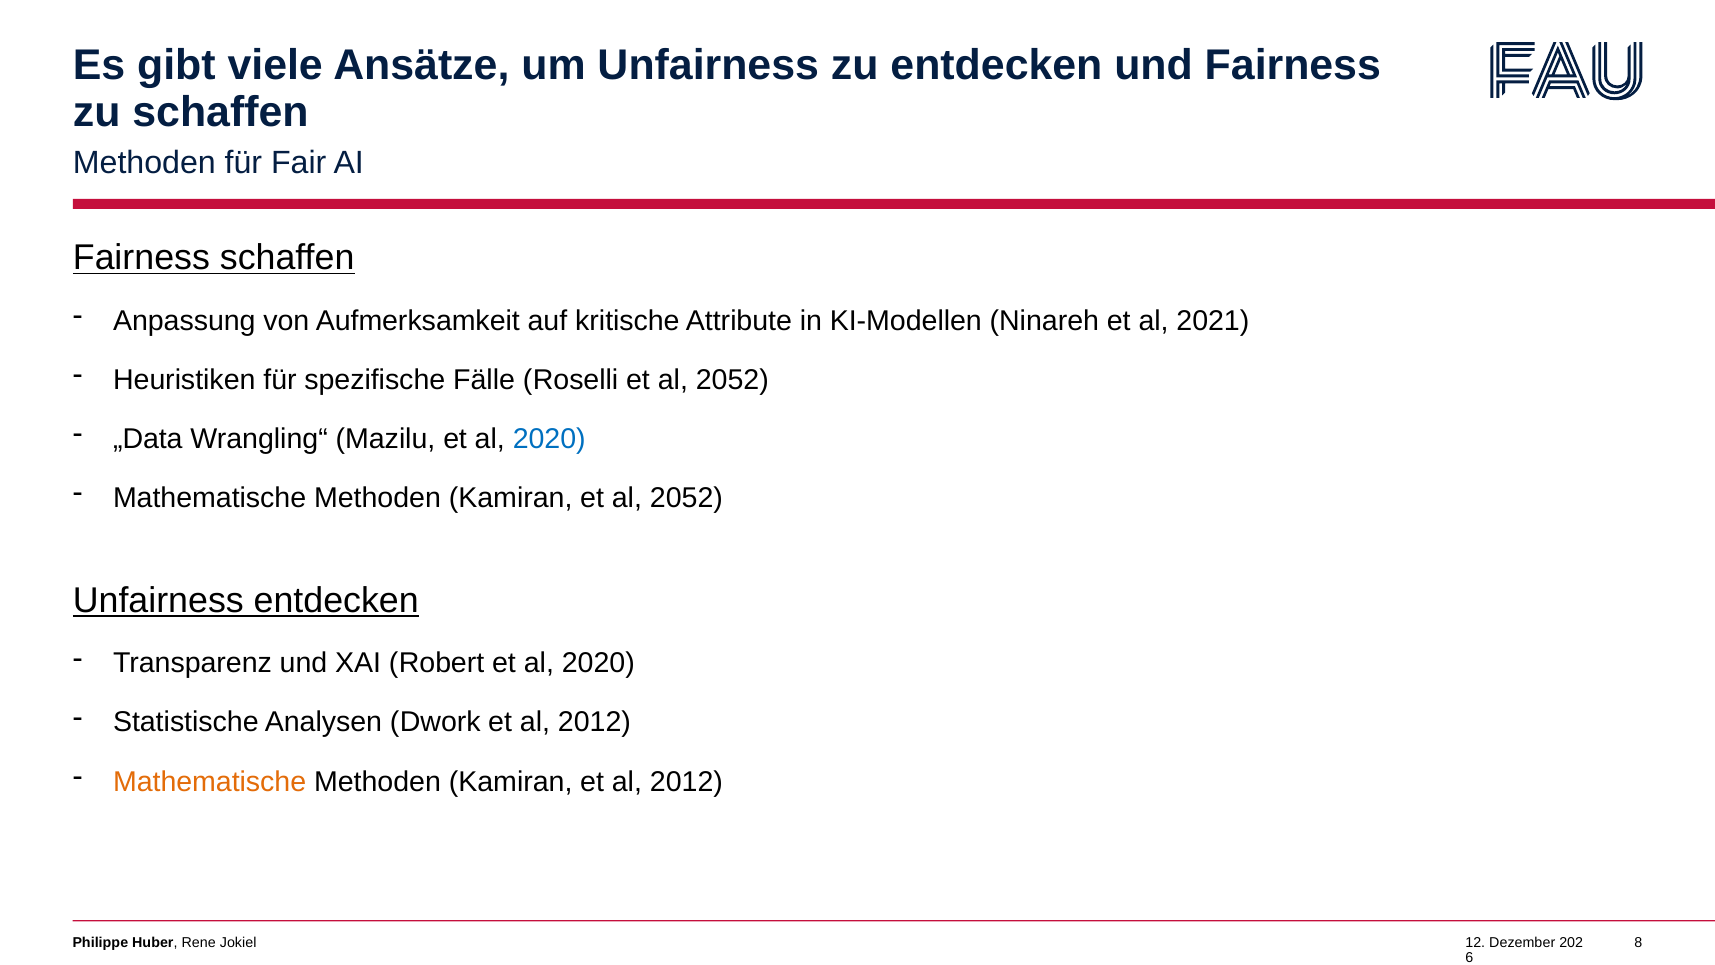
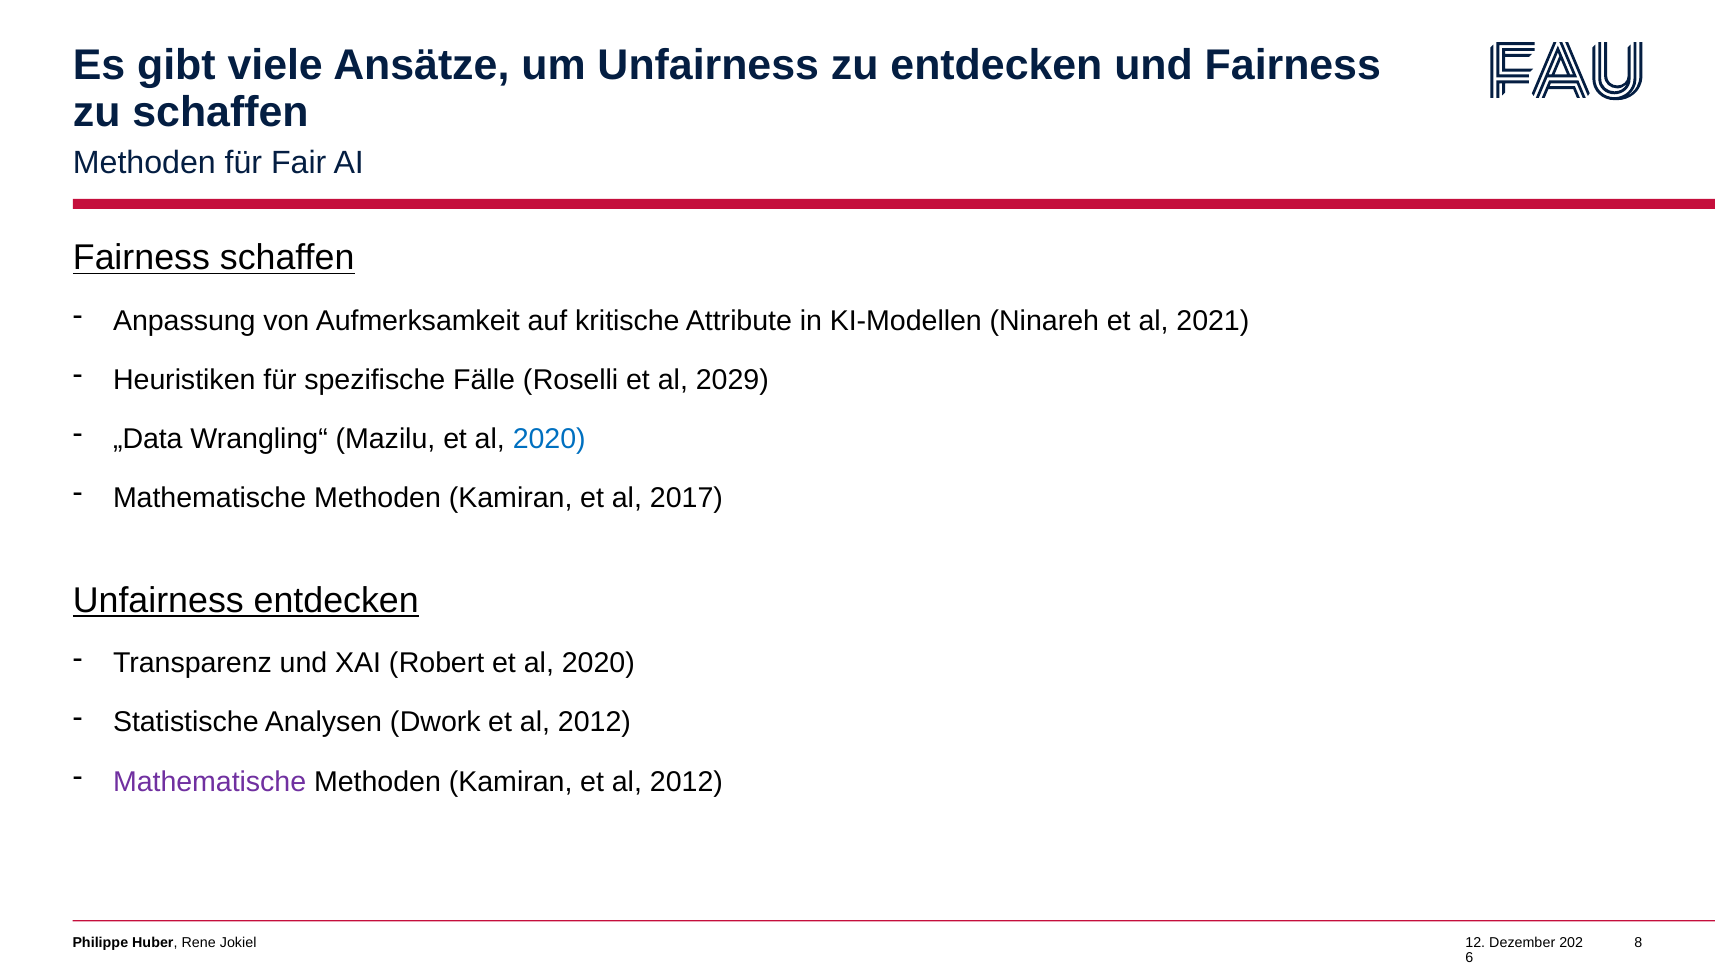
Roselli et al 2052: 2052 -> 2029
Kamiran et al 2052: 2052 -> 2017
Mathematische at (210, 781) colour: orange -> purple
